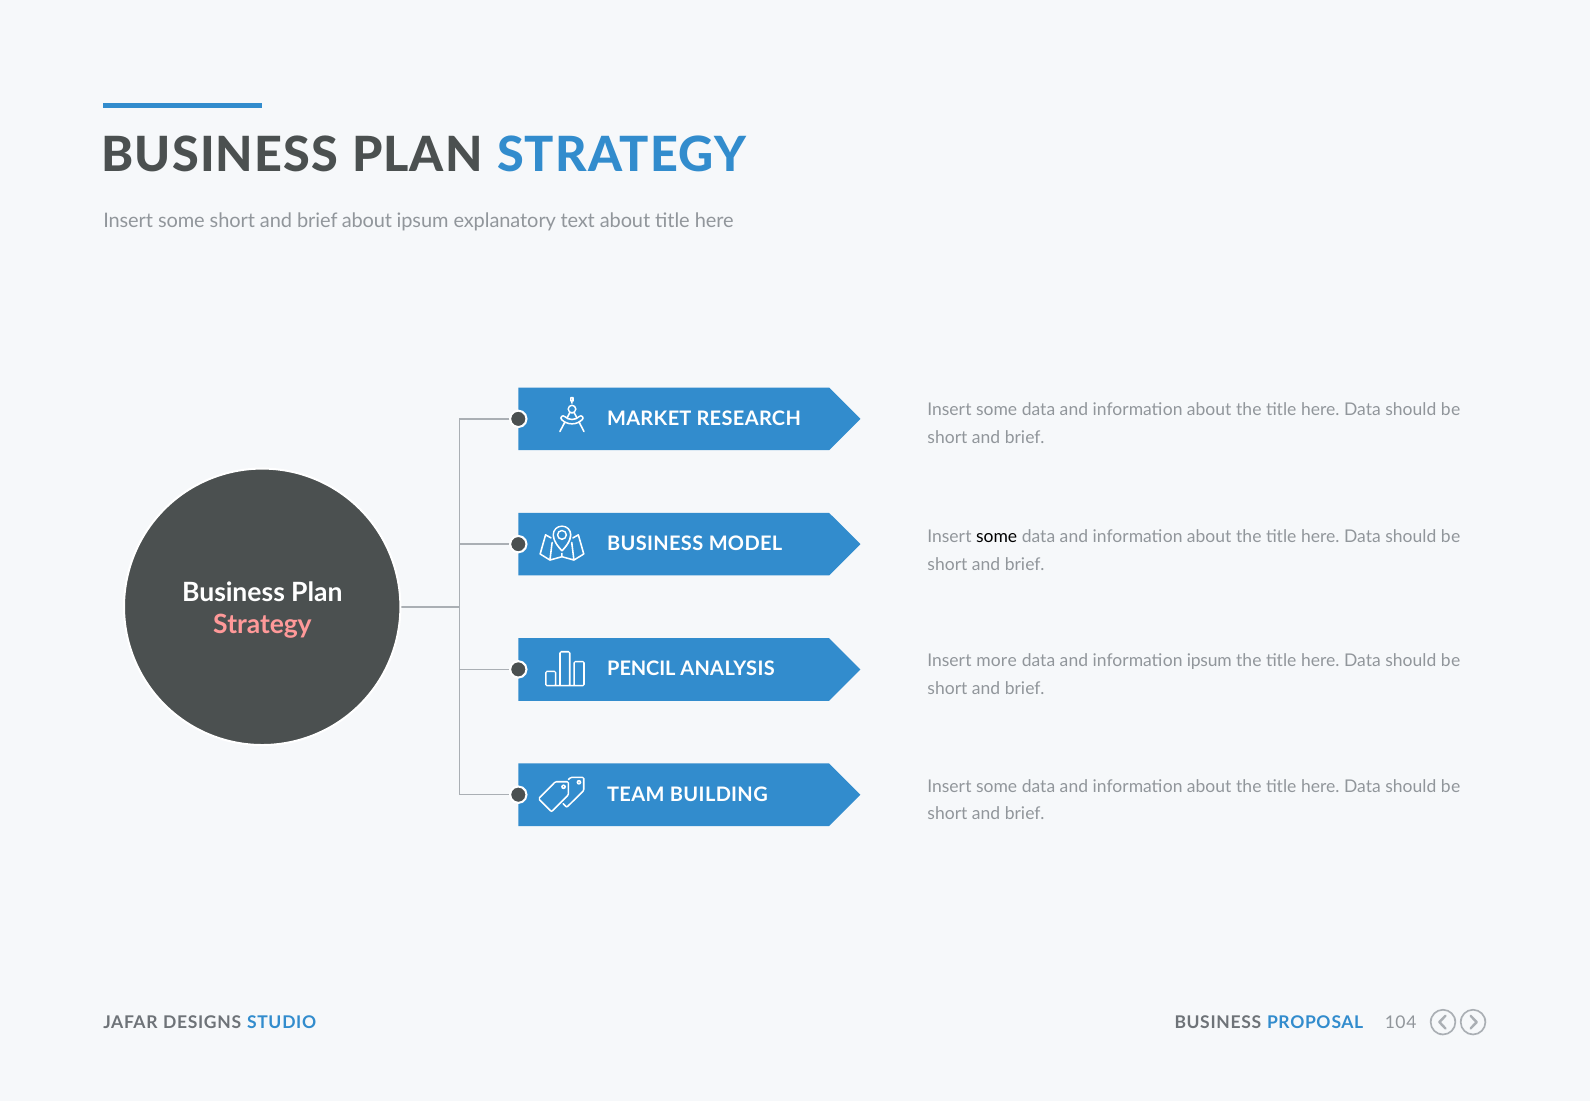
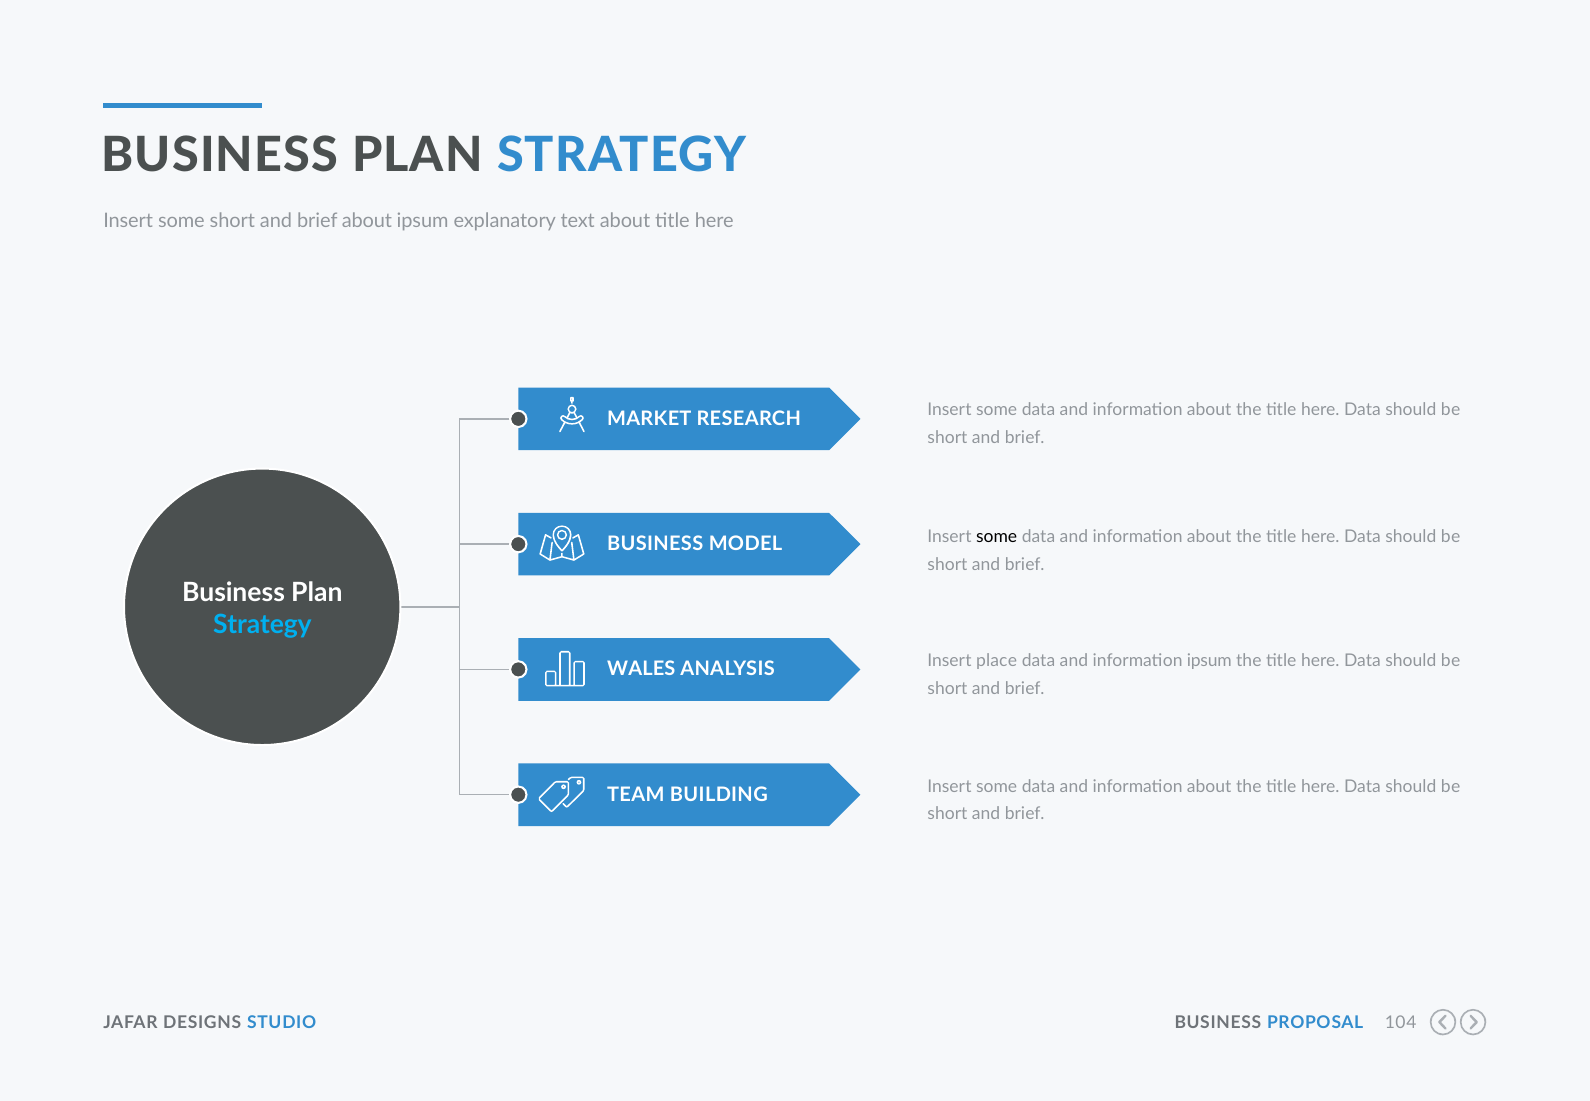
Strategy at (262, 624) colour: pink -> light blue
more: more -> place
PENCIL: PENCIL -> WALES
